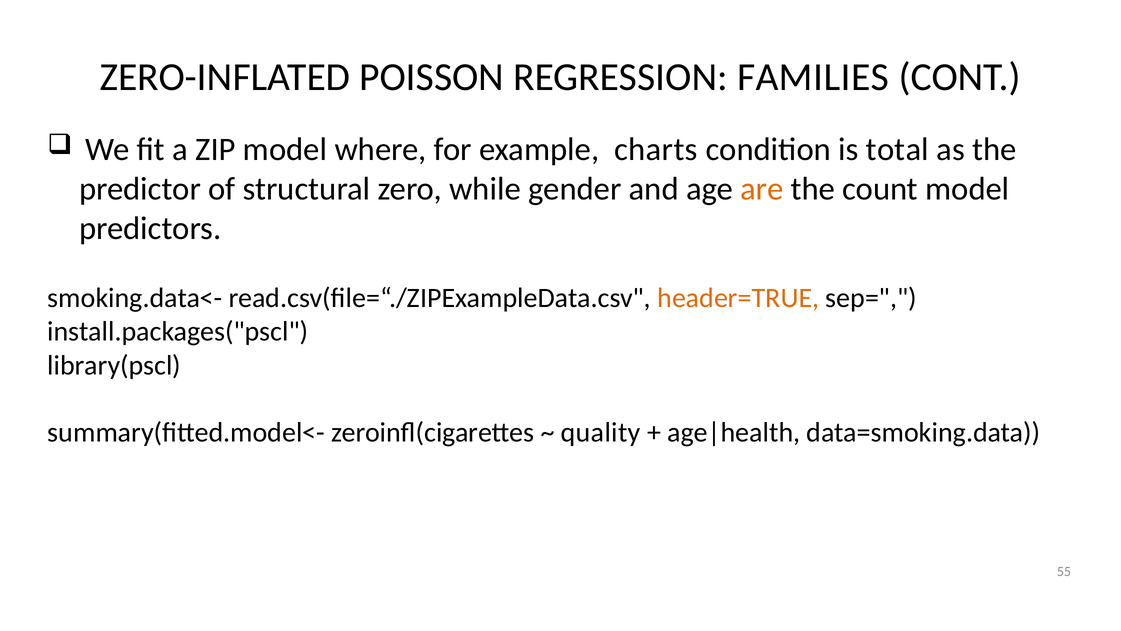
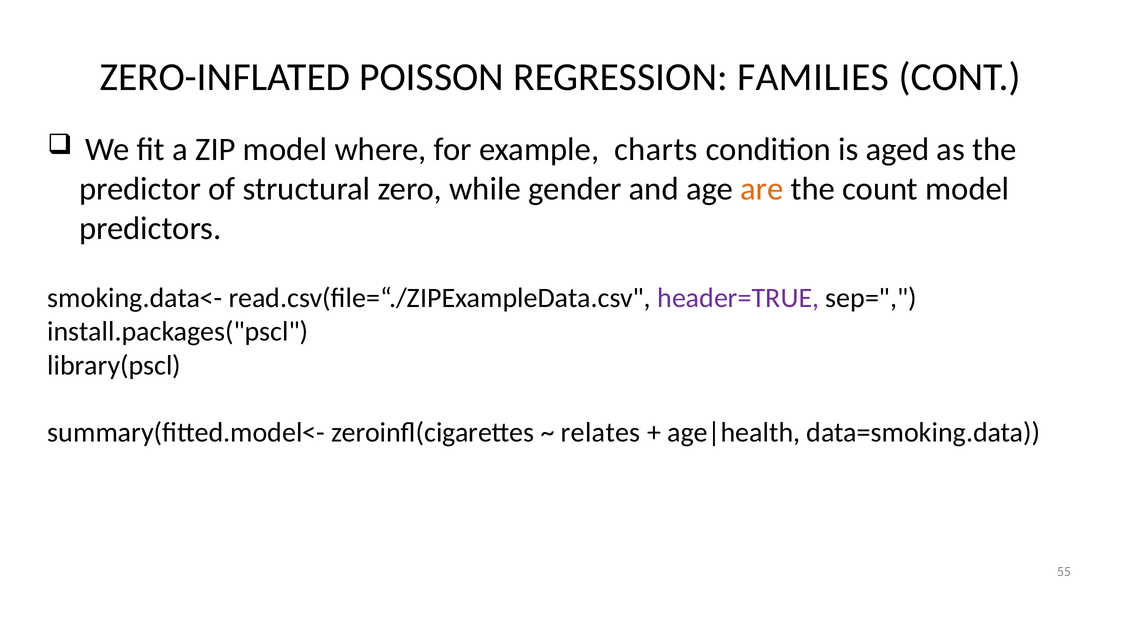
total: total -> aged
header=TRUE colour: orange -> purple
quality: quality -> relates
